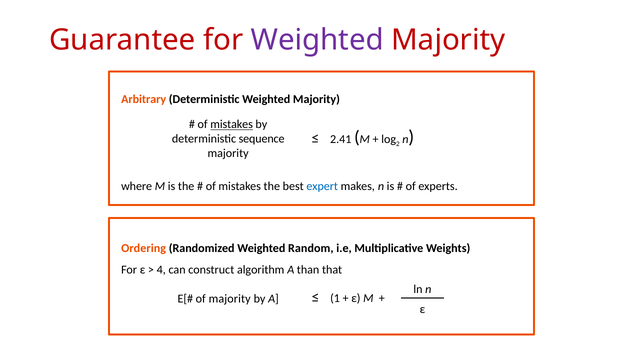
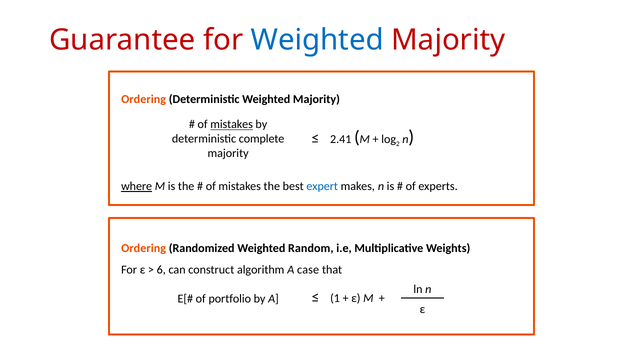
Weighted at (317, 40) colour: purple -> blue
Arbitrary at (144, 99): Arbitrary -> Ordering
sequence: sequence -> complete
where underline: none -> present
4: 4 -> 6
than: than -> case
of majority: majority -> portfolio
